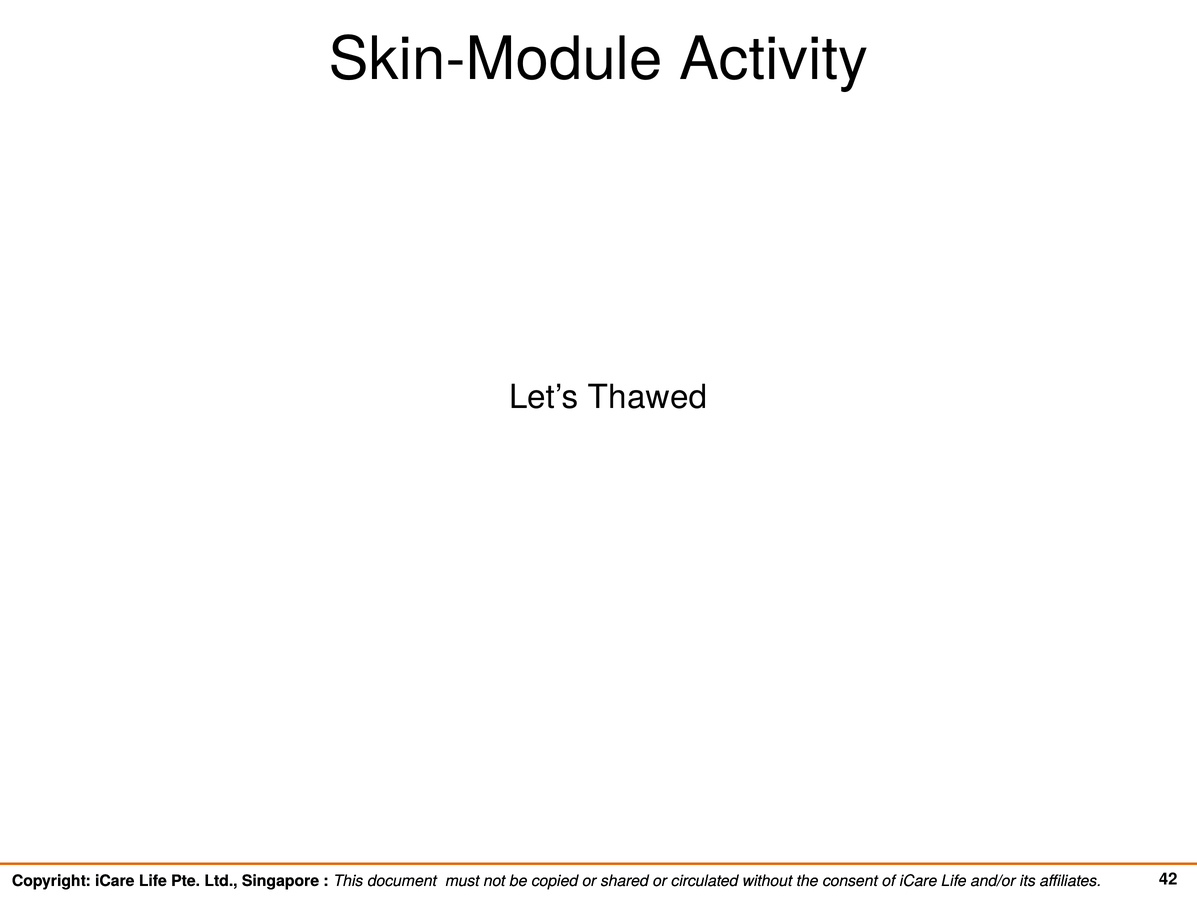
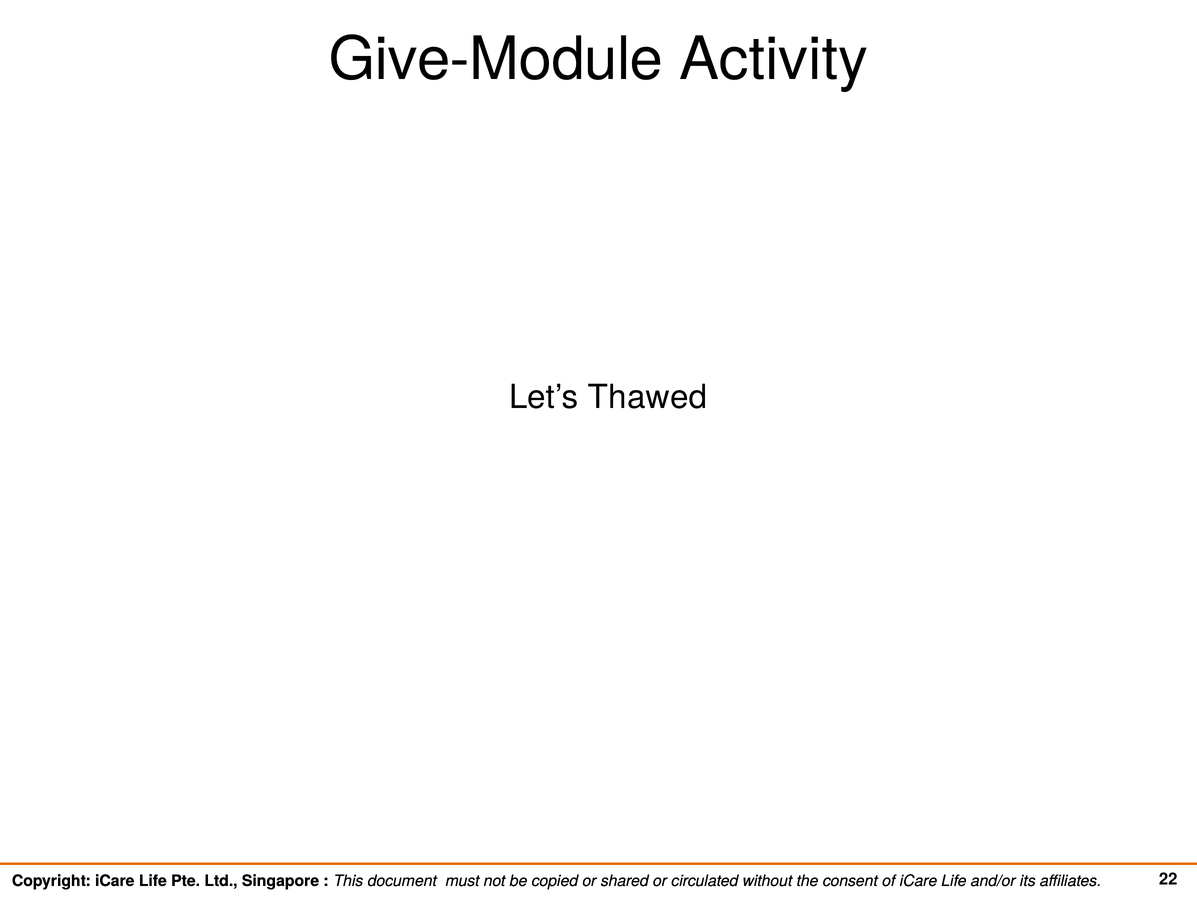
Skin-Module: Skin-Module -> Give-Module
42: 42 -> 22
